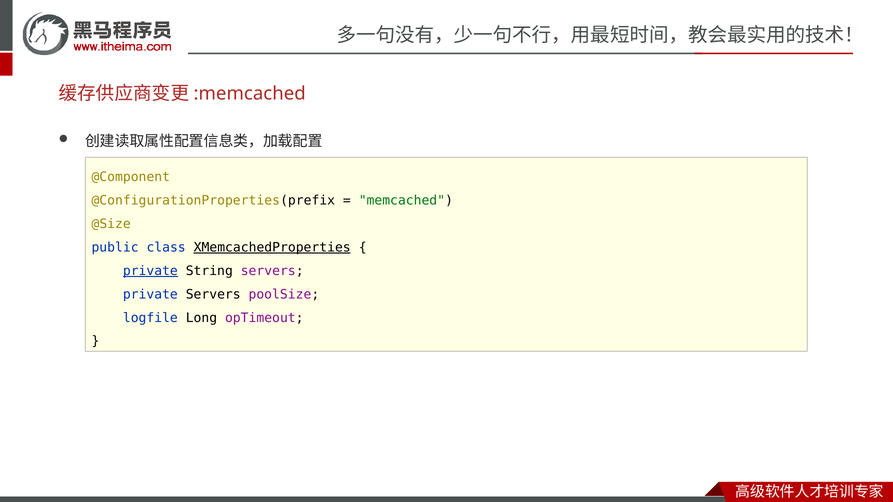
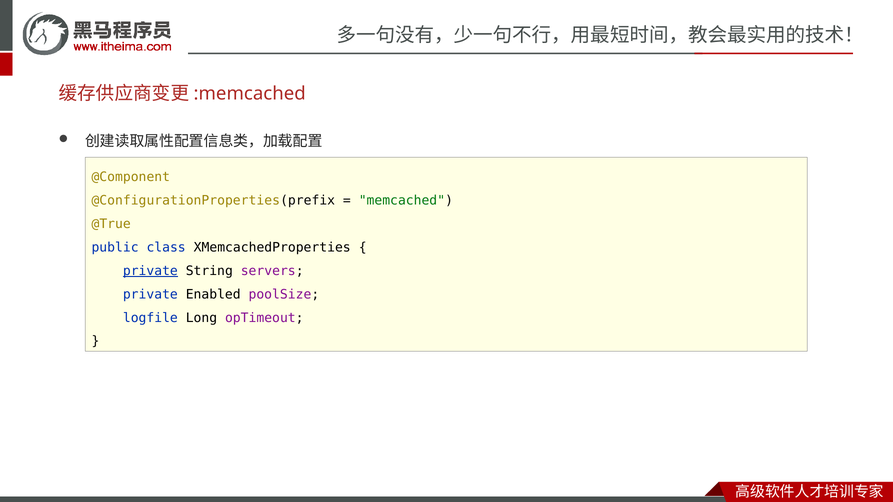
@Size: @Size -> @True
XMemcachedProperties underline: present -> none
private Servers: Servers -> Enabled
